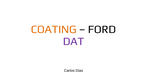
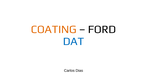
DAT colour: purple -> blue
